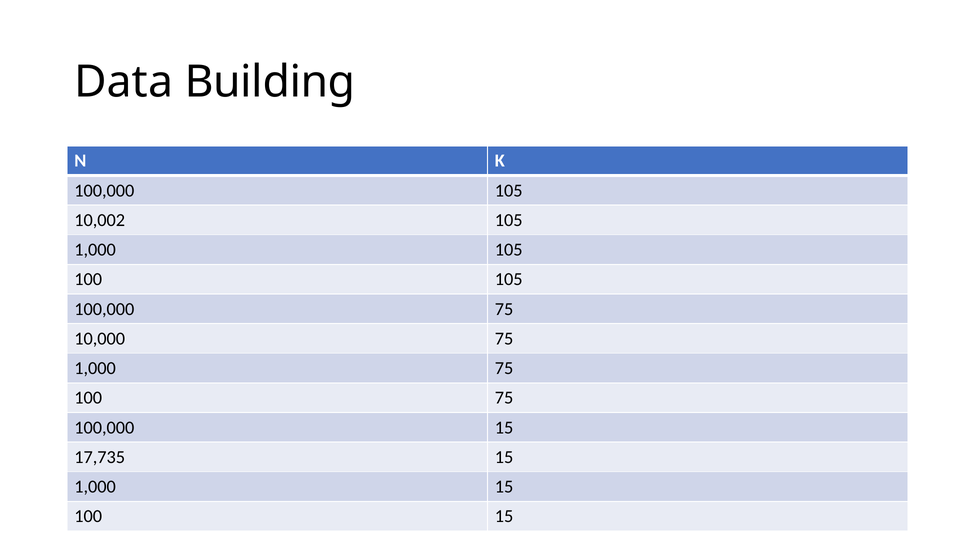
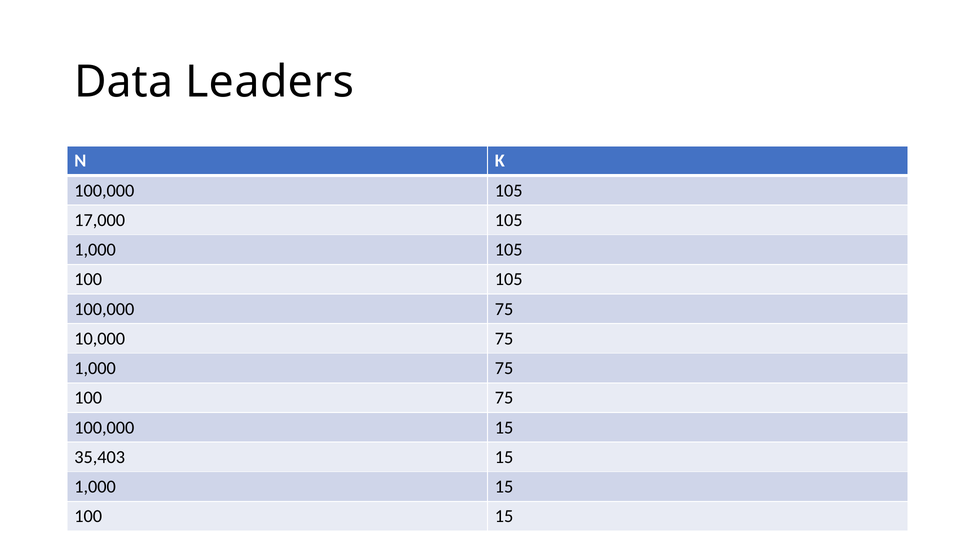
Building: Building -> Leaders
10,002: 10,002 -> 17,000
17,735: 17,735 -> 35,403
